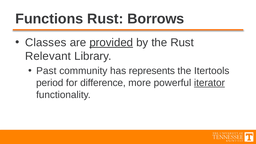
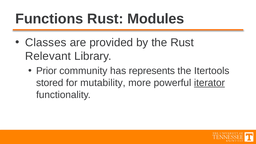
Borrows: Borrows -> Modules
provided underline: present -> none
Past: Past -> Prior
period: period -> stored
difference: difference -> mutability
